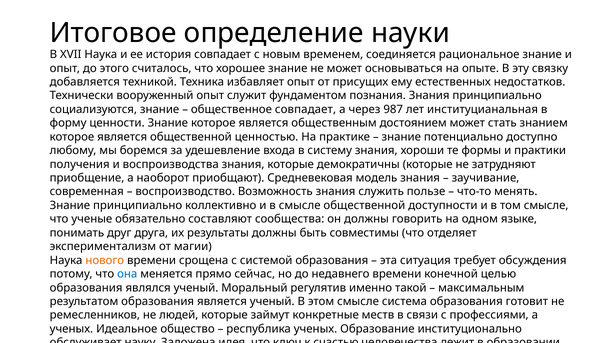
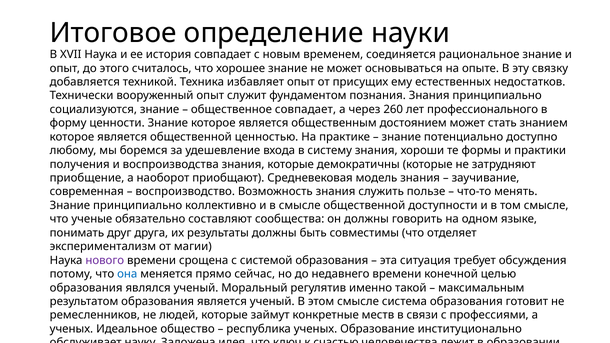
987: 987 -> 260
институцианальная: институцианальная -> профессионального
нового colour: orange -> purple
